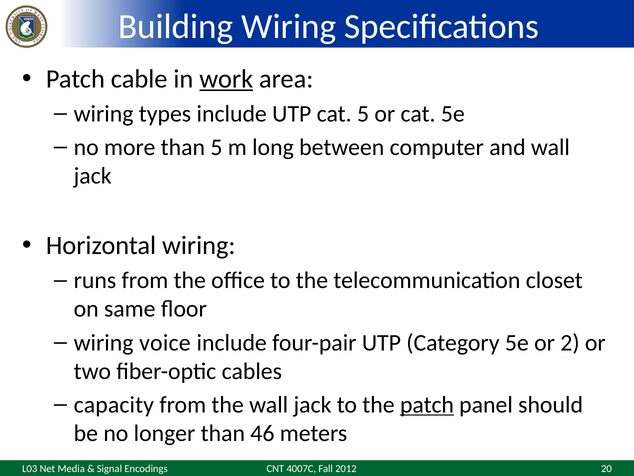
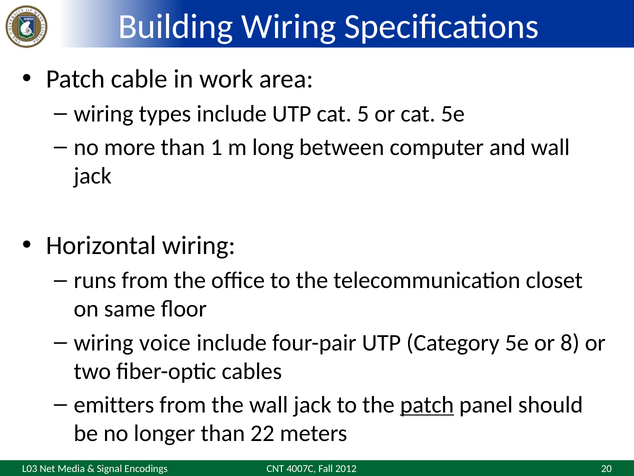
work underline: present -> none
than 5: 5 -> 1
2: 2 -> 8
capacity: capacity -> emitters
46: 46 -> 22
